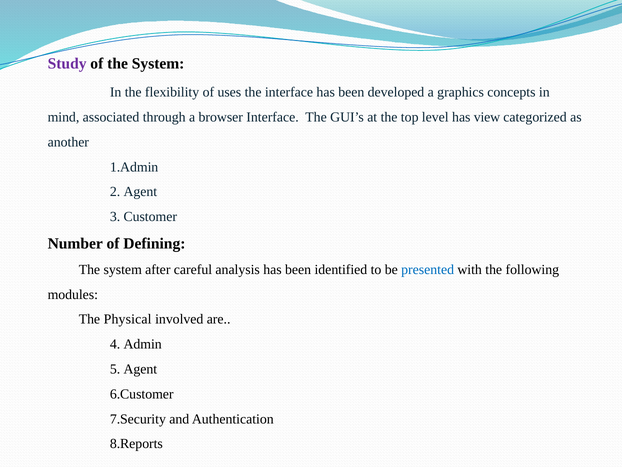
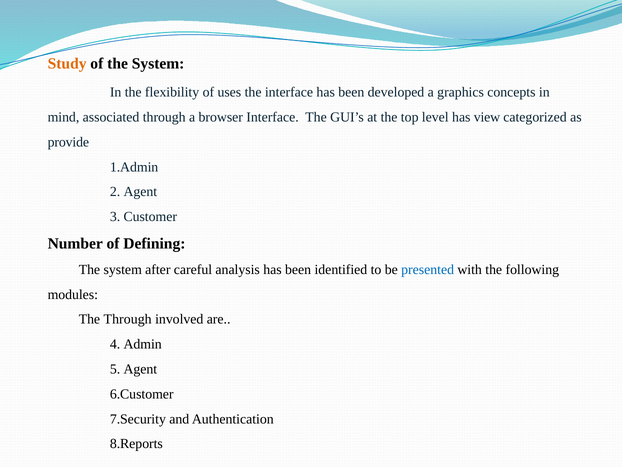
Study colour: purple -> orange
another: another -> provide
The Physical: Physical -> Through
